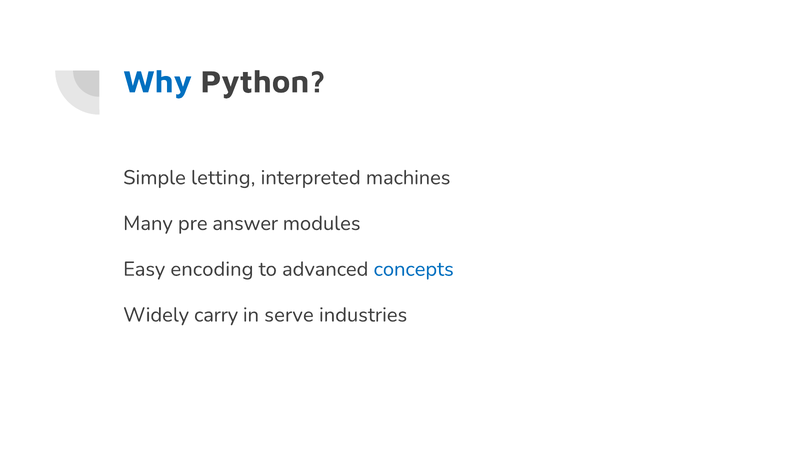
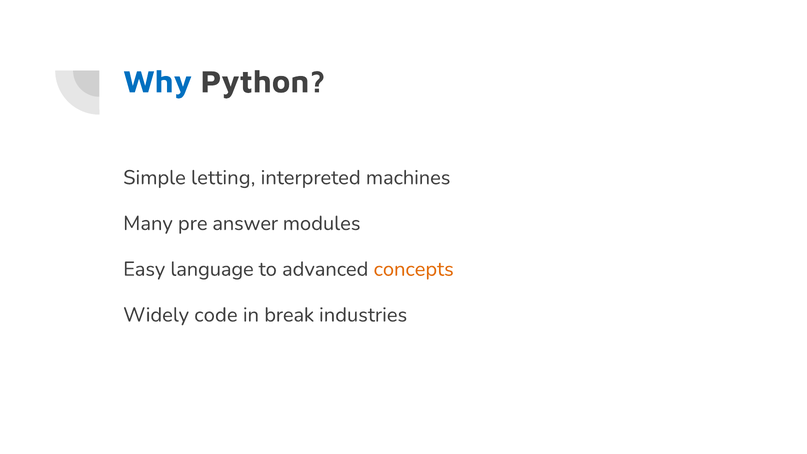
encoding: encoding -> language
concepts colour: blue -> orange
carry: carry -> code
serve: serve -> break
